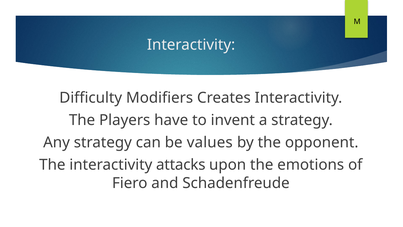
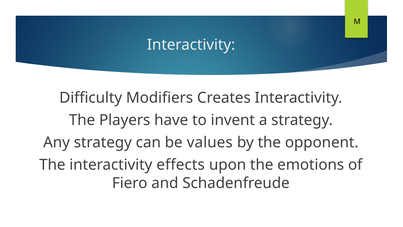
attacks: attacks -> effects
